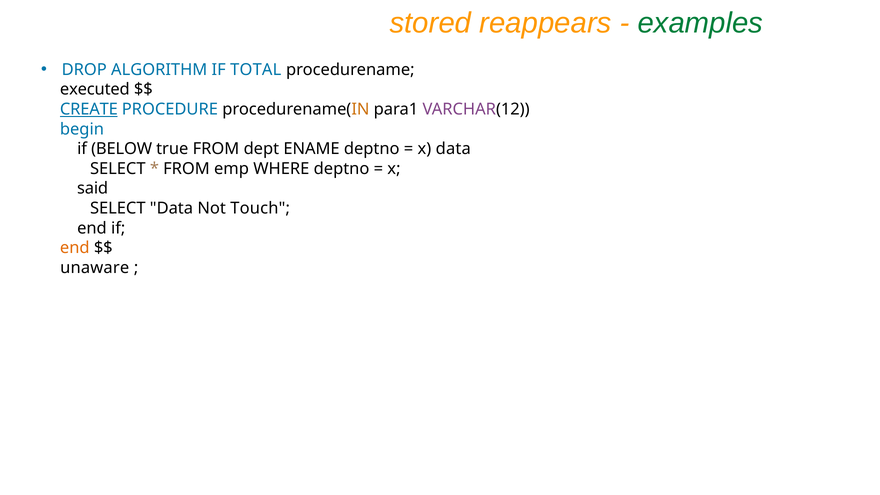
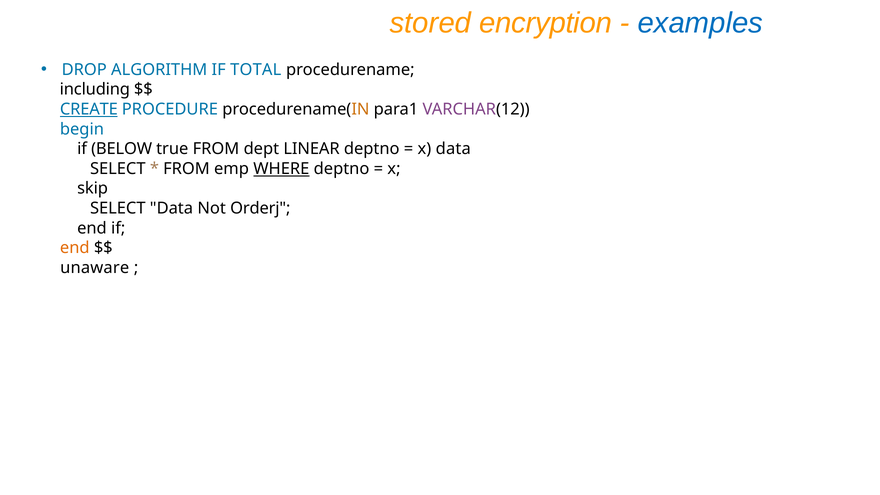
reappears: reappears -> encryption
examples colour: green -> blue
executed: executed -> including
ENAME: ENAME -> LINEAR
WHERE underline: none -> present
said: said -> skip
Touch: Touch -> Orderj
